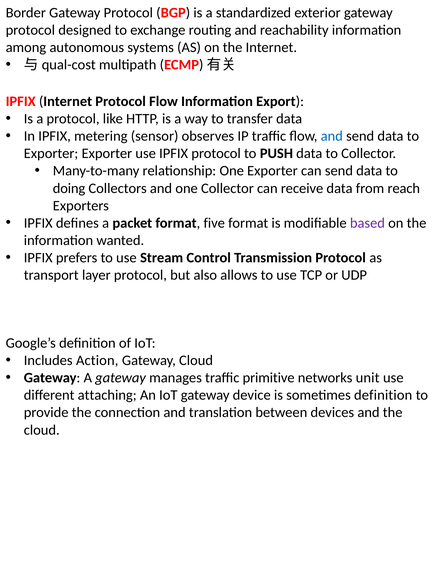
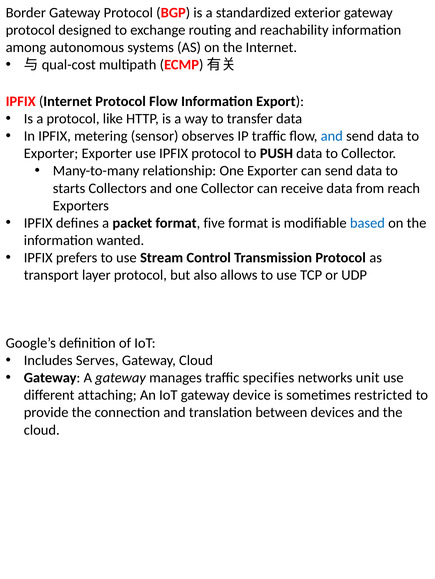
doing: doing -> starts
based colour: purple -> blue
Action: Action -> Serves
primitive: primitive -> specifies
sometimes definition: definition -> restricted
